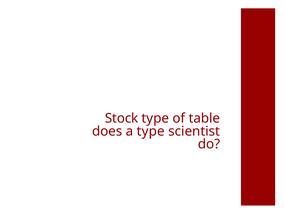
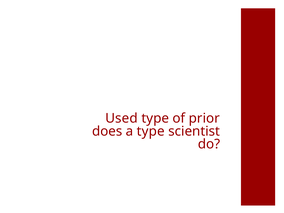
Stock: Stock -> Used
table: table -> prior
